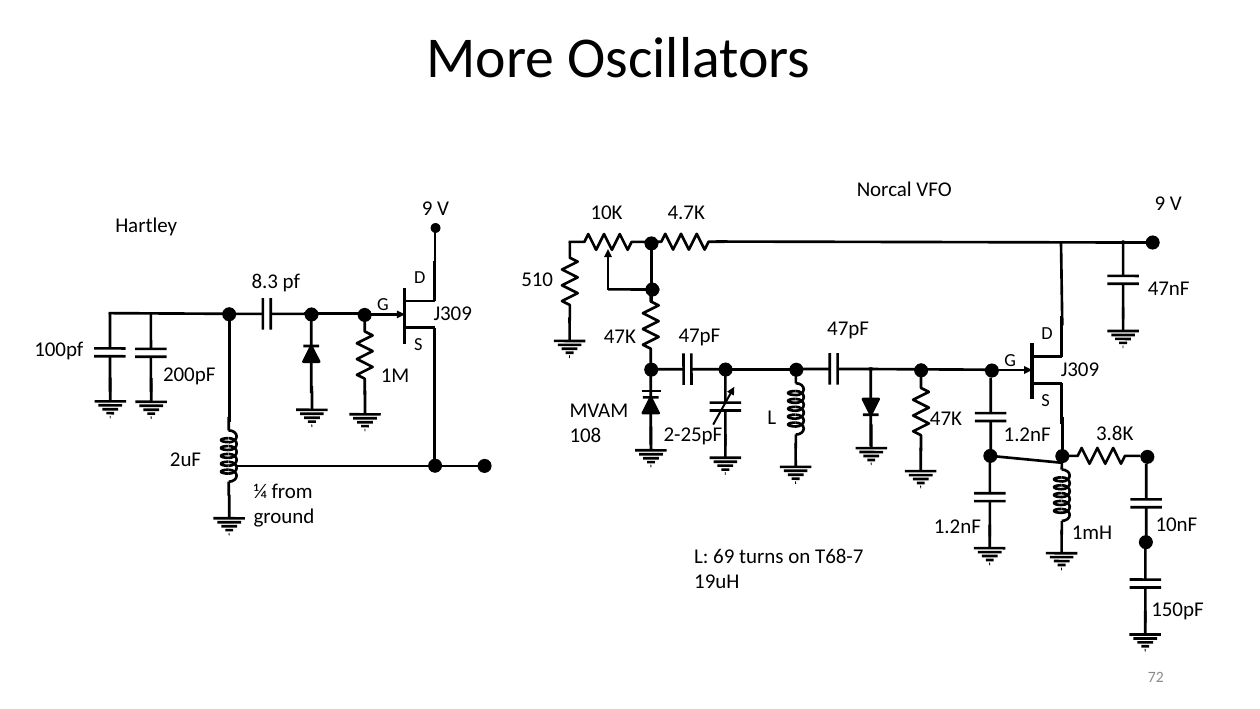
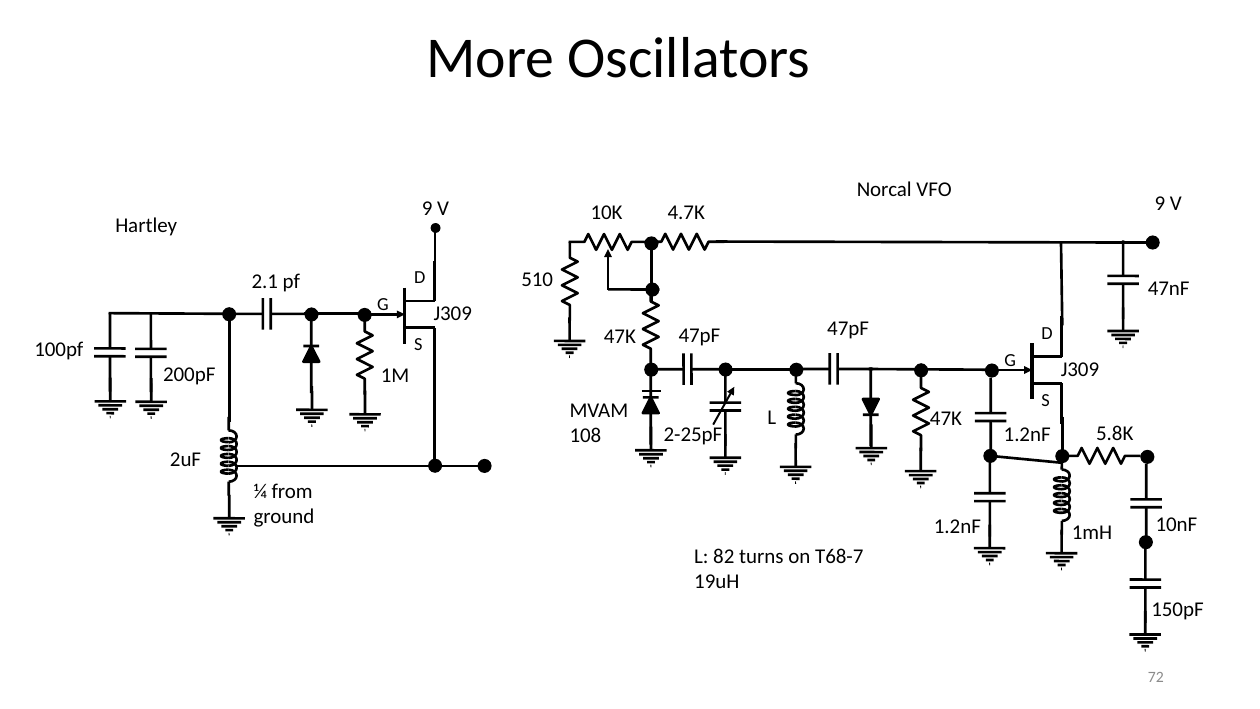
8.3: 8.3 -> 2.1
3.8K: 3.8K -> 5.8K
69: 69 -> 82
